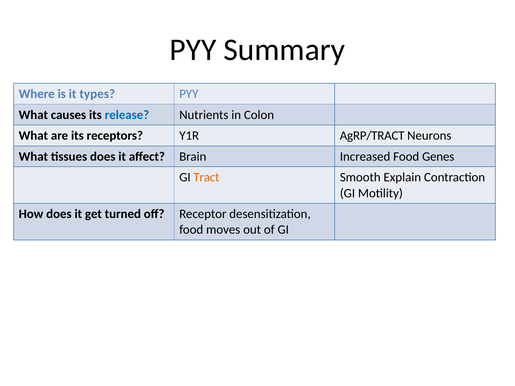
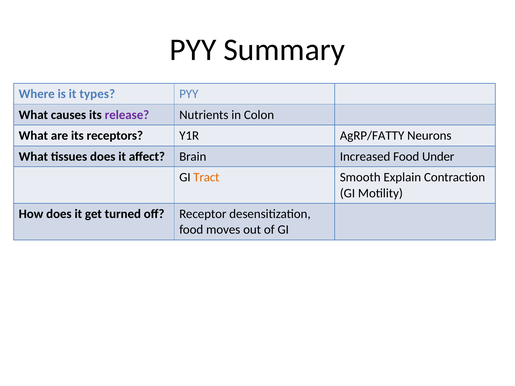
release colour: blue -> purple
AgRP/TRACT: AgRP/TRACT -> AgRP/FATTY
Genes: Genes -> Under
